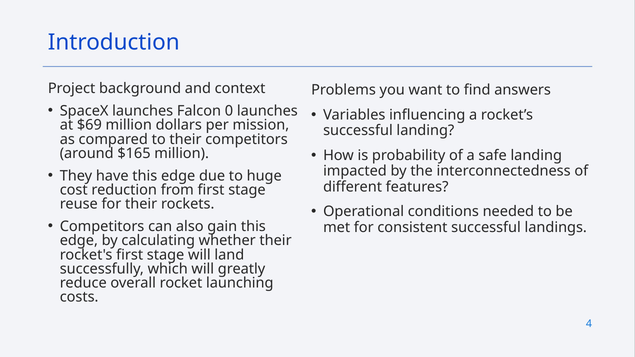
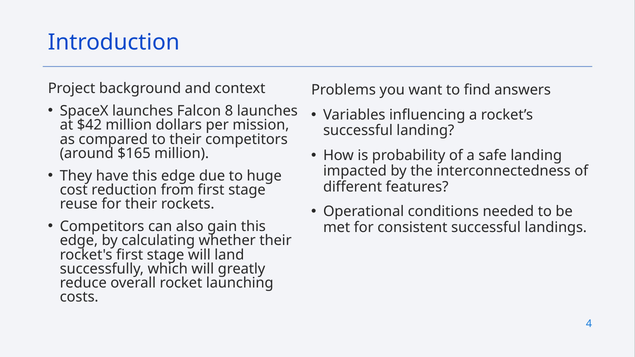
0: 0 -> 8
$69: $69 -> $42
